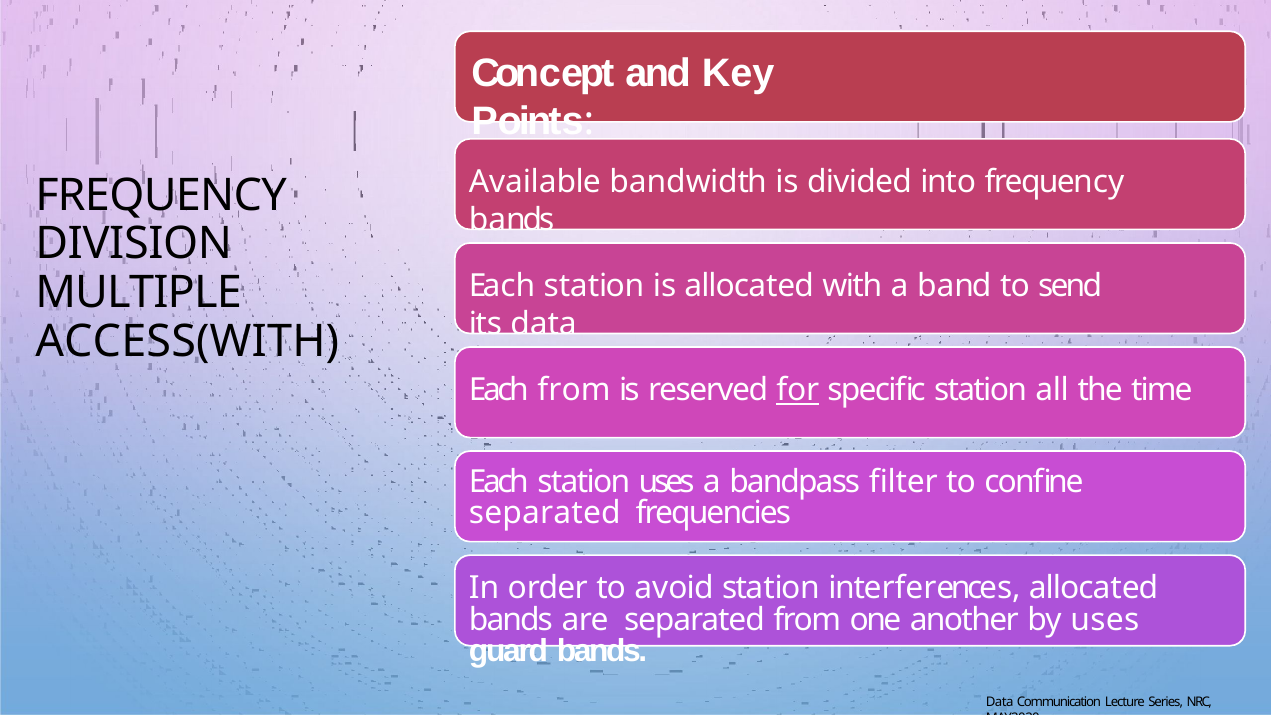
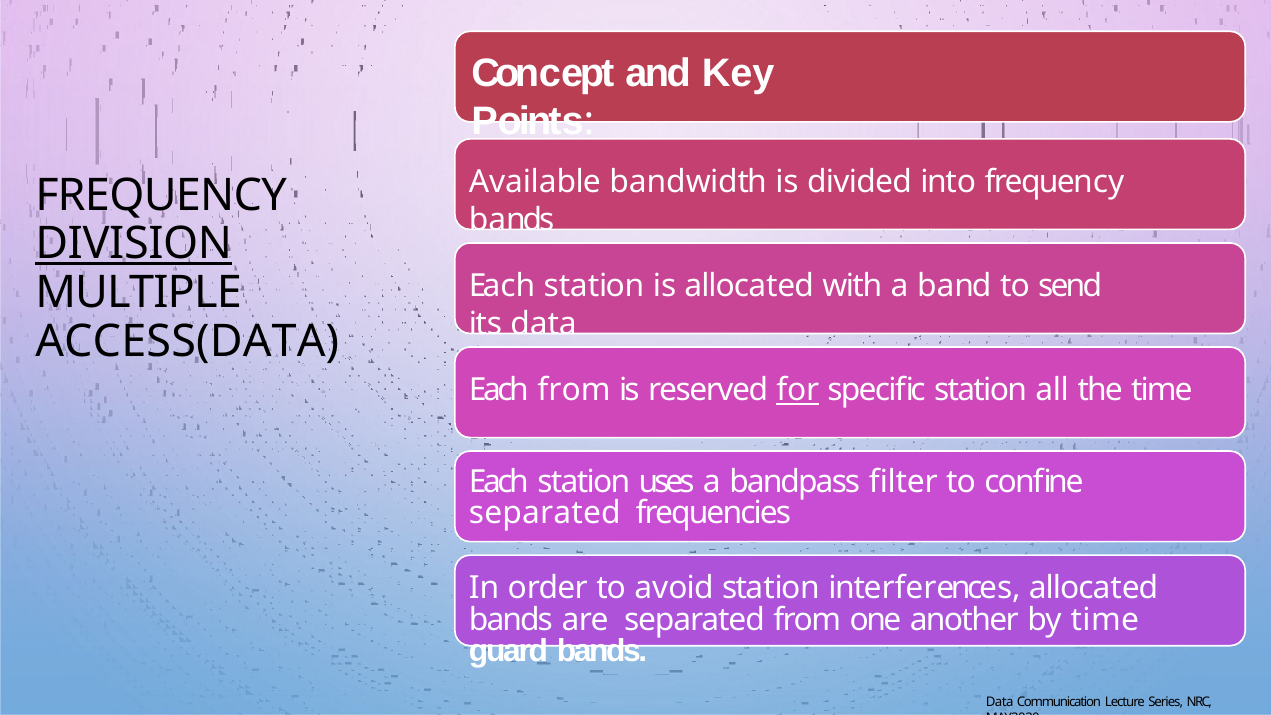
DIVISION underline: none -> present
ACCESS(WITH: ACCESS(WITH -> ACCESS(DATA
by uses: uses -> time
